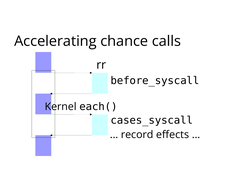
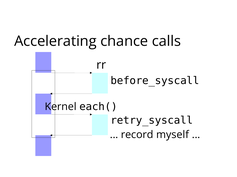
cases_syscall: cases_syscall -> retry_syscall
effects: effects -> myself
